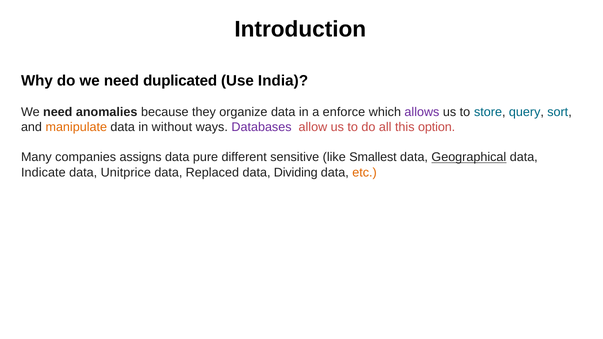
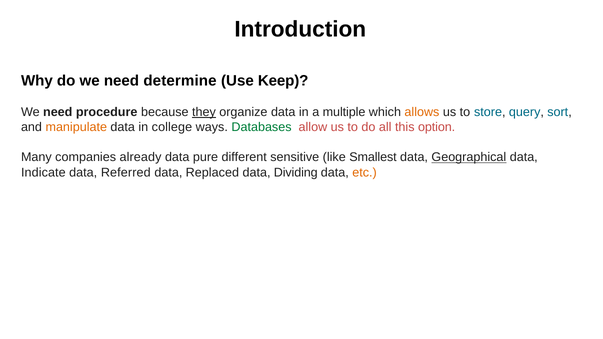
duplicated: duplicated -> determine
India: India -> Keep
anomalies: anomalies -> procedure
they underline: none -> present
enforce: enforce -> multiple
allows colour: purple -> orange
without: without -> college
Databases colour: purple -> green
assigns: assigns -> already
Unitprice: Unitprice -> Referred
